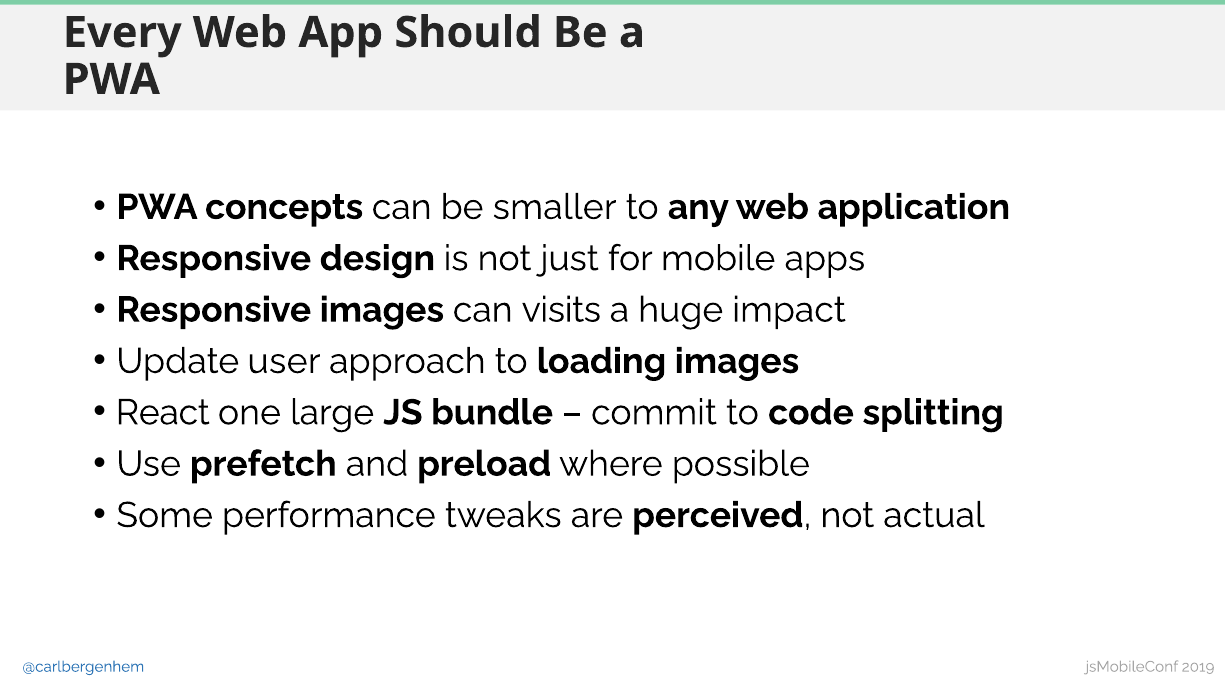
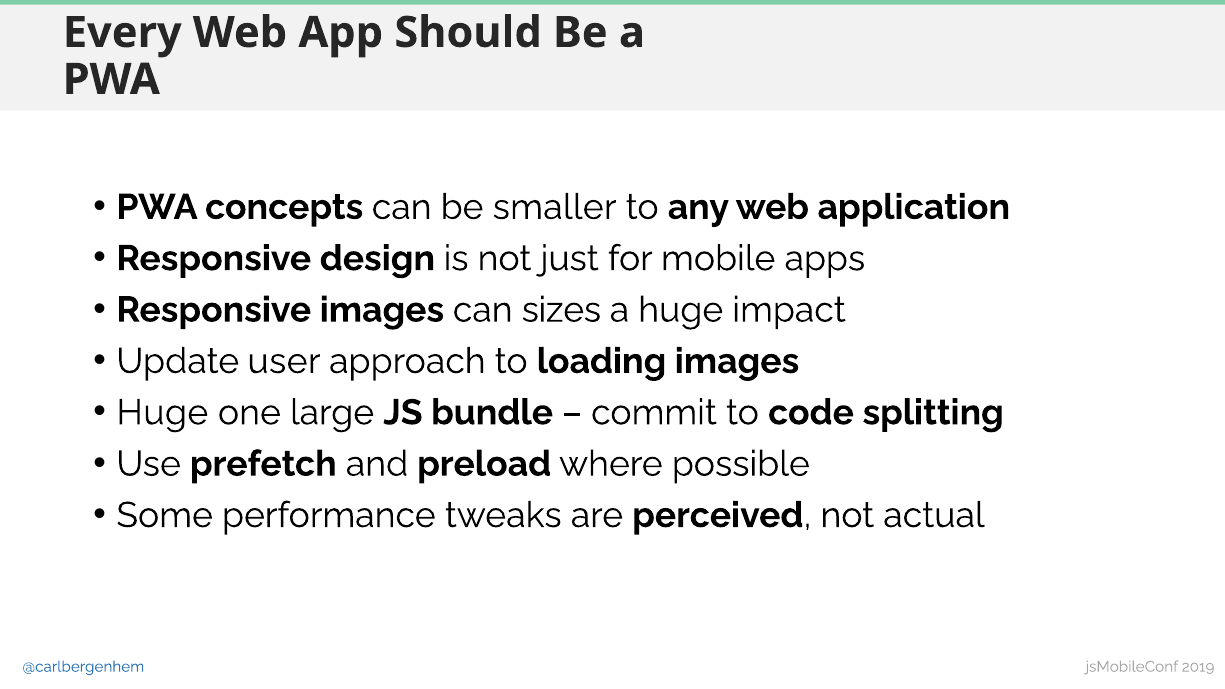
visits: visits -> sizes
React at (163, 413): React -> Huge
